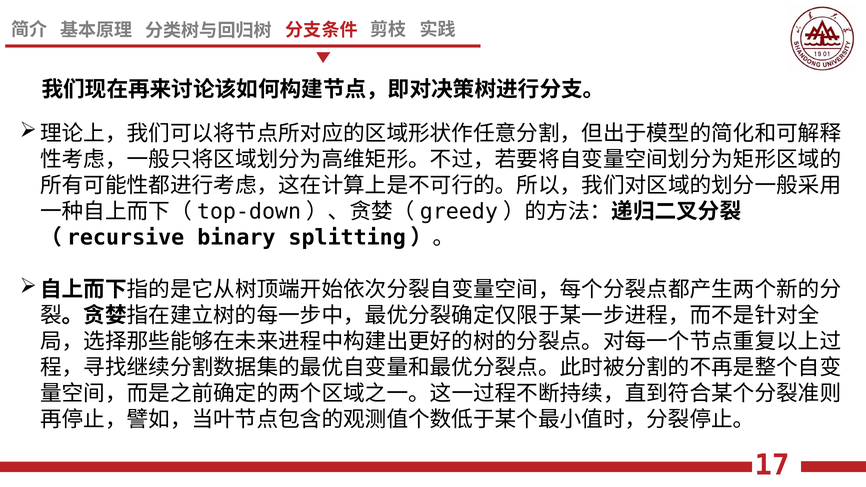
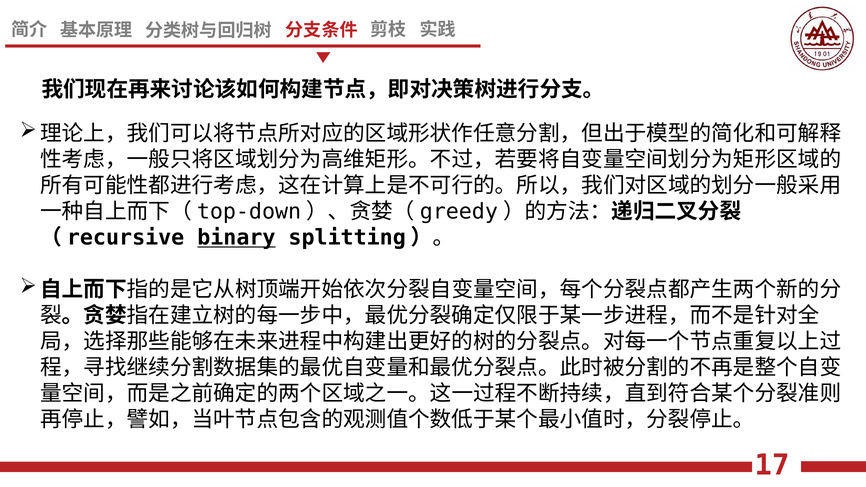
binary underline: none -> present
